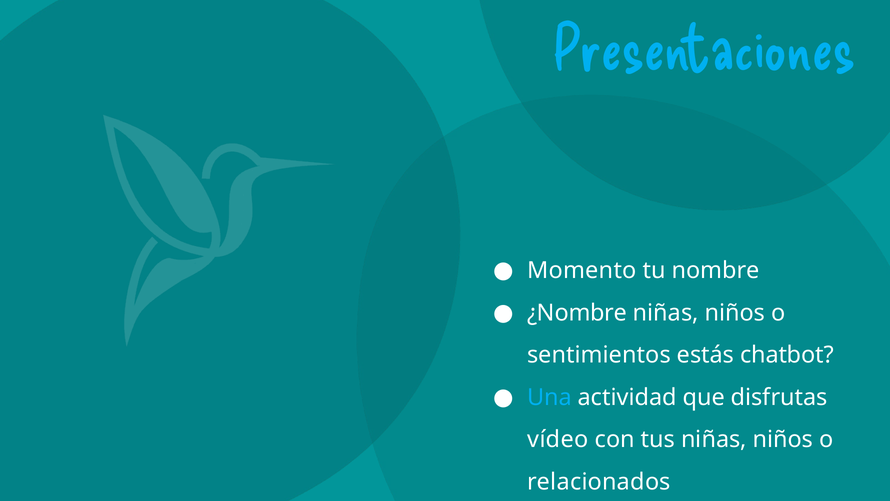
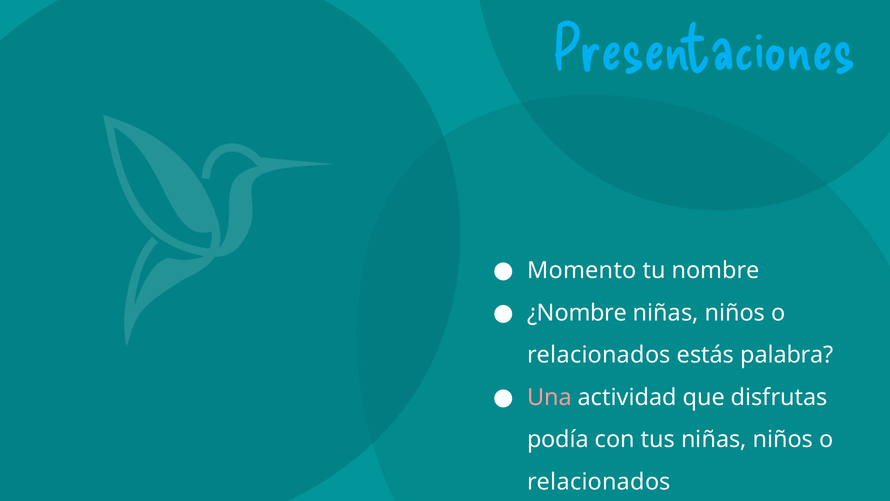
sentimientos at (599, 355): sentimientos -> relacionados
chatbot: chatbot -> palabra
Una colour: light blue -> pink
vídeo: vídeo -> podía
